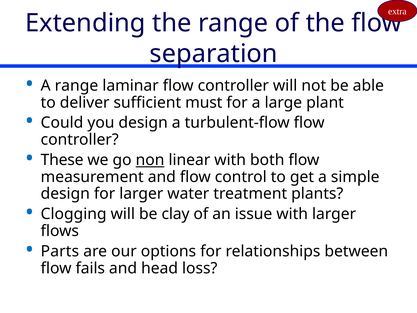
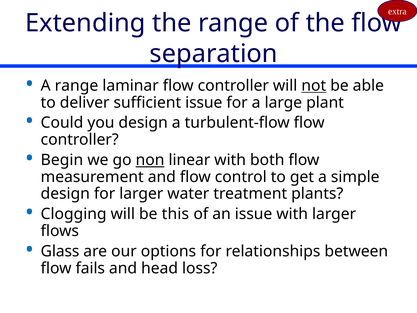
not underline: none -> present
sufficient must: must -> issue
These: These -> Begin
clay: clay -> this
Parts: Parts -> Glass
